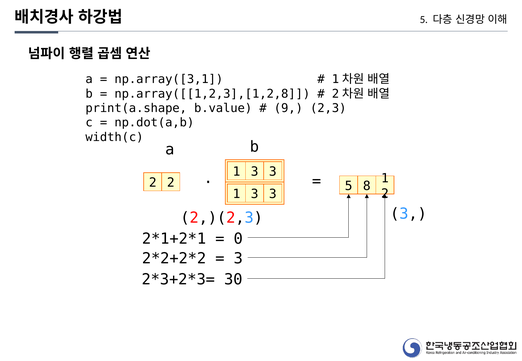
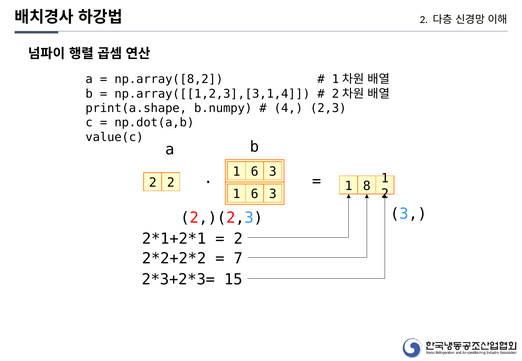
5 at (424, 20): 5 -> 2
np.array([3,1: np.array([3,1 -> np.array([8,2
np.array([[1,2,3],[1,2,8: np.array([[1,2,3],[1,2,8 -> np.array([[1,2,3],[3,1,4
b.value: b.value -> b.numpy
9: 9 -> 4
width(c: width(c -> value(c
3 at (255, 172): 3 -> 6
2 5: 5 -> 1
3 at (255, 194): 3 -> 6
0 at (238, 239): 0 -> 2
3 at (238, 259): 3 -> 7
30: 30 -> 15
